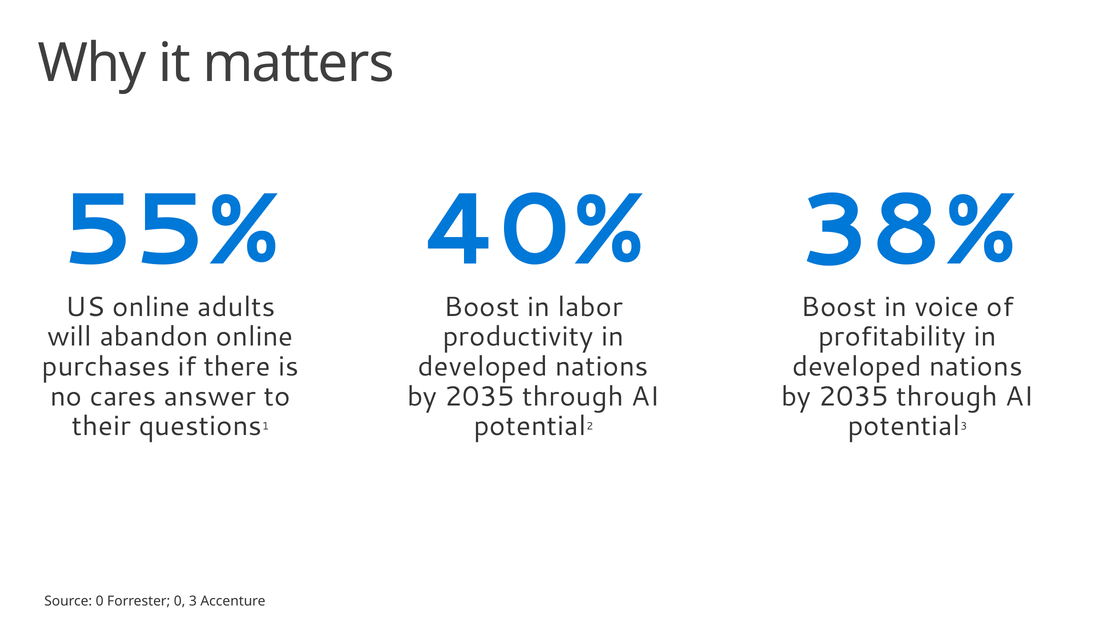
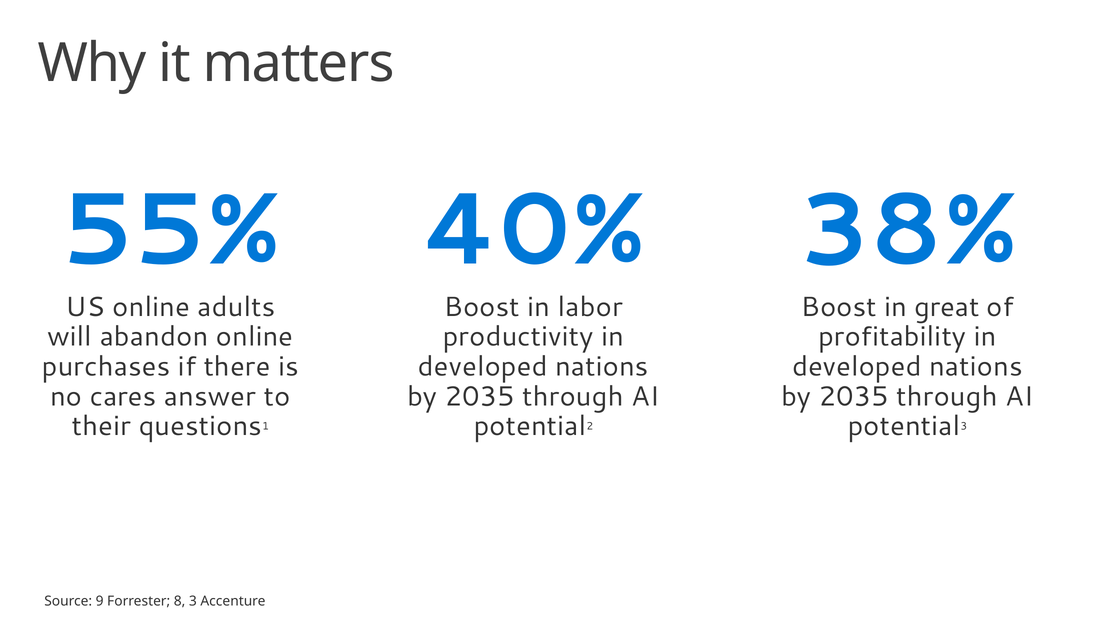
voice: voice -> great
Source 0: 0 -> 9
Forrester 0: 0 -> 8
